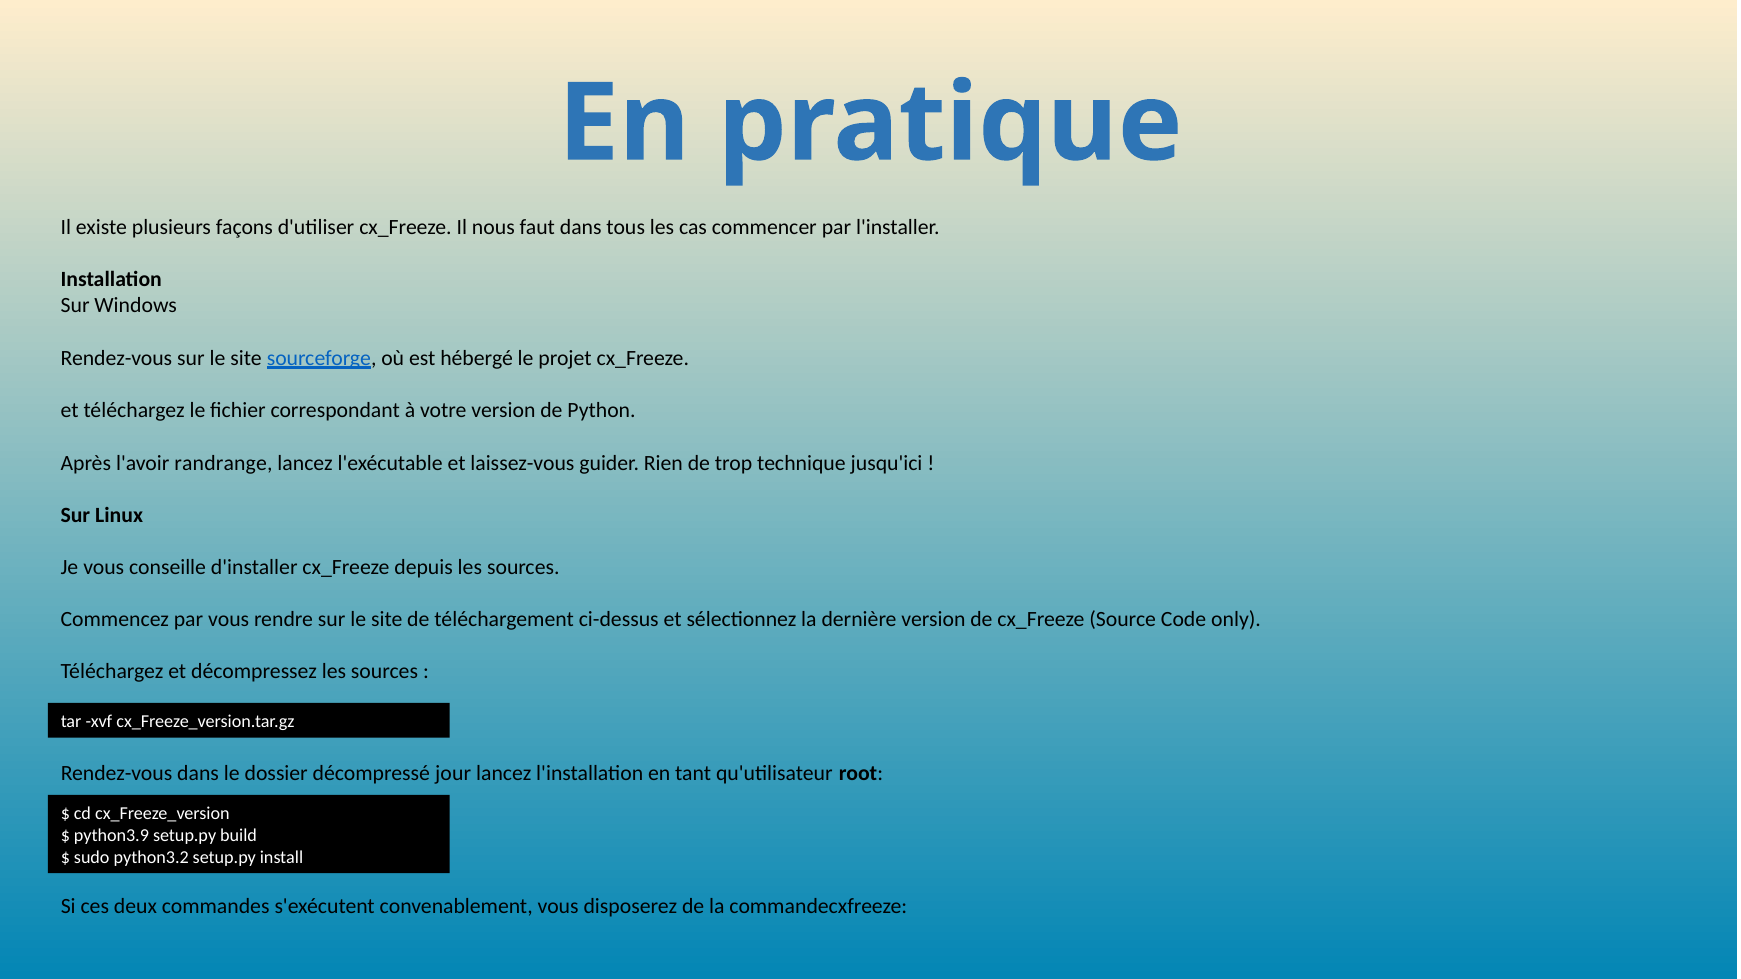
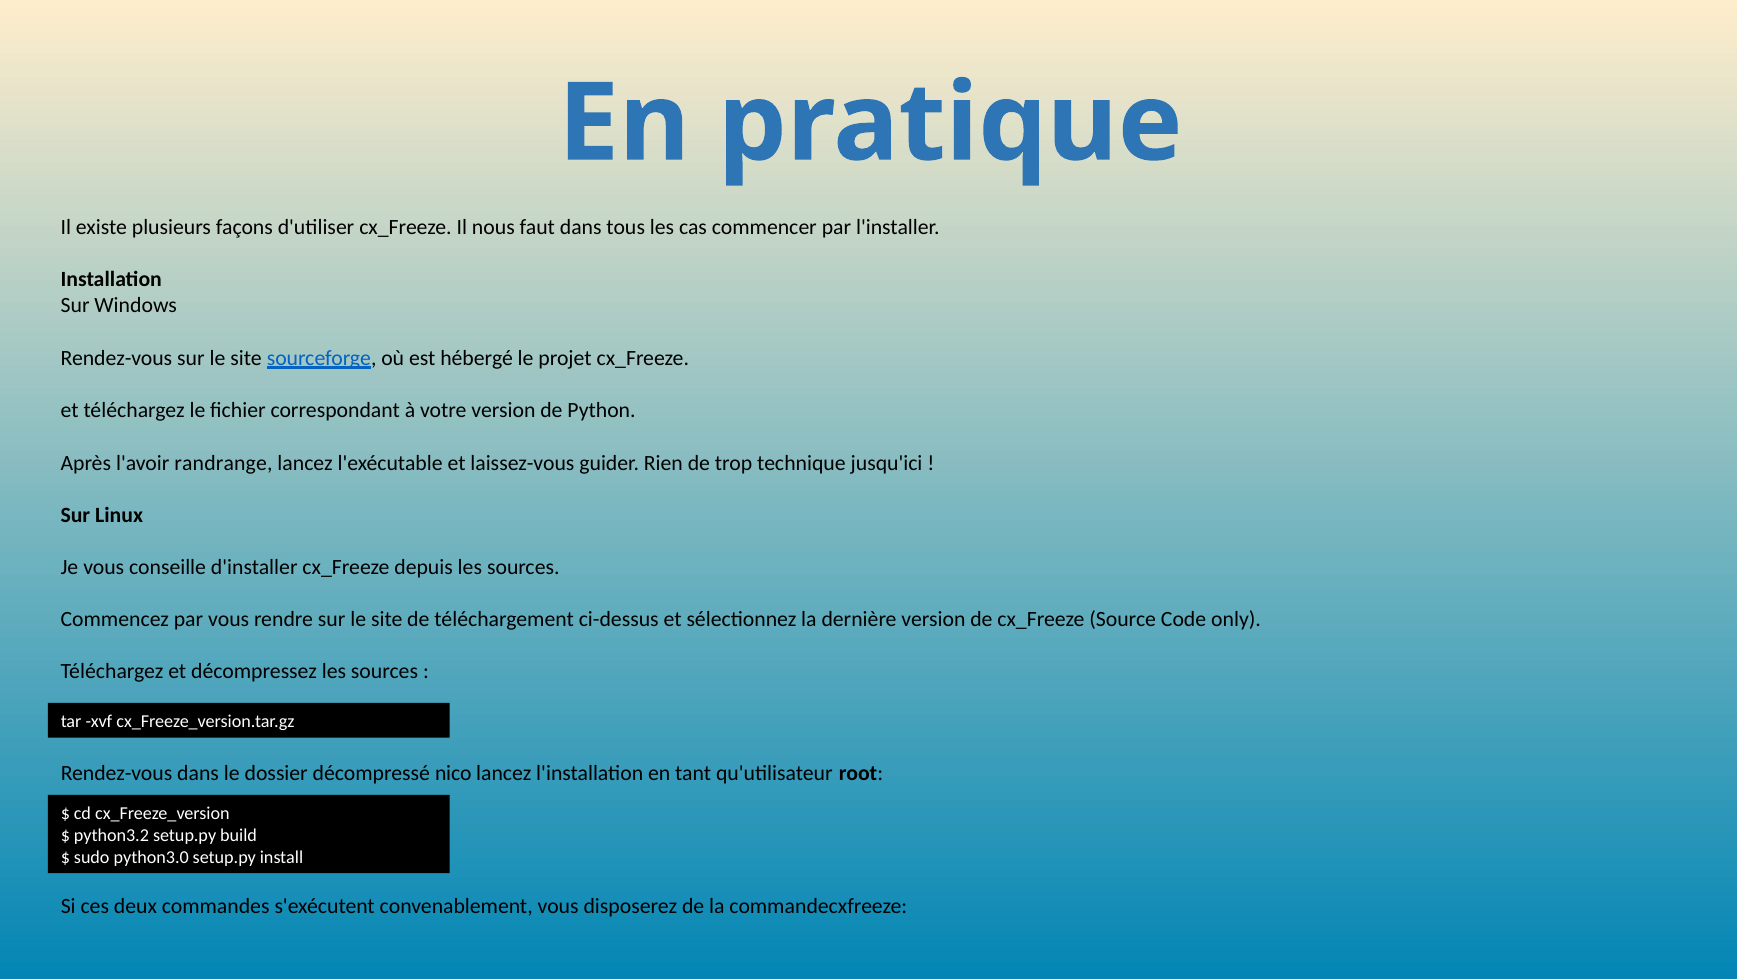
jour: jour -> nico
python3.9: python3.9 -> python3.2
python3.2: python3.2 -> python3.0
